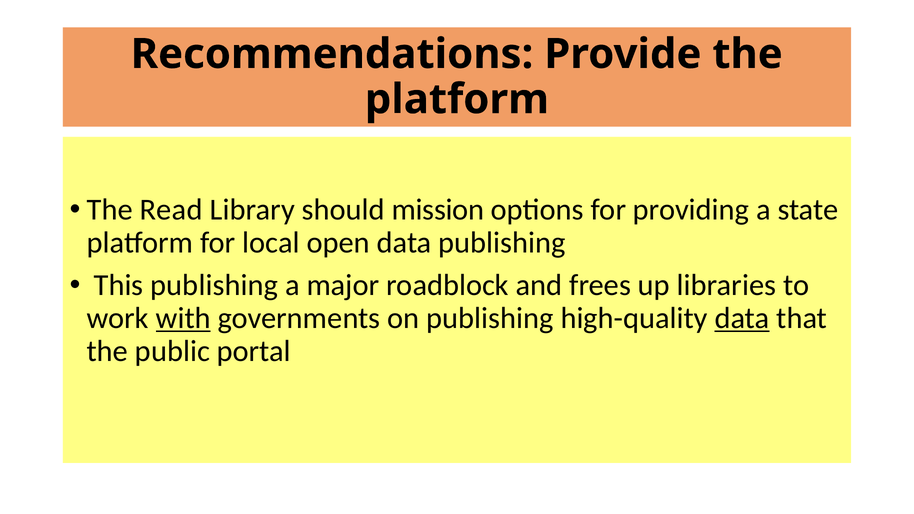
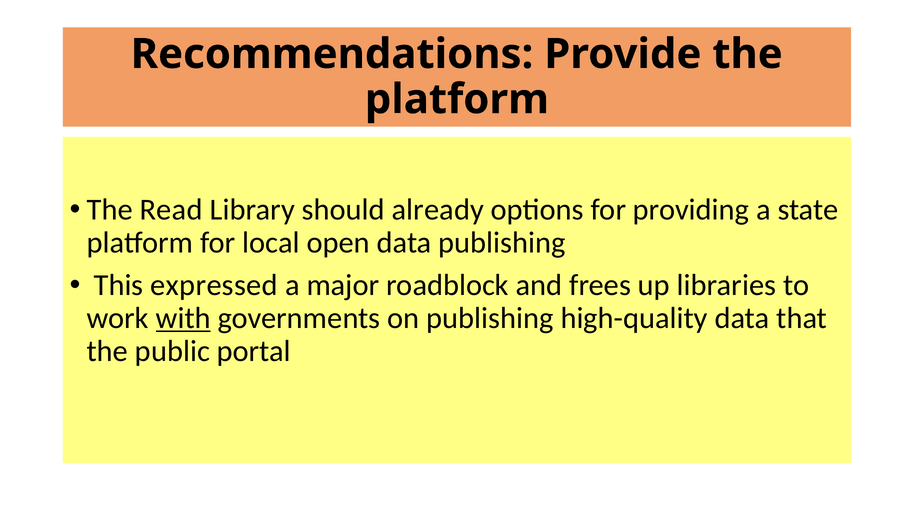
mission: mission -> already
This publishing: publishing -> expressed
data at (742, 318) underline: present -> none
